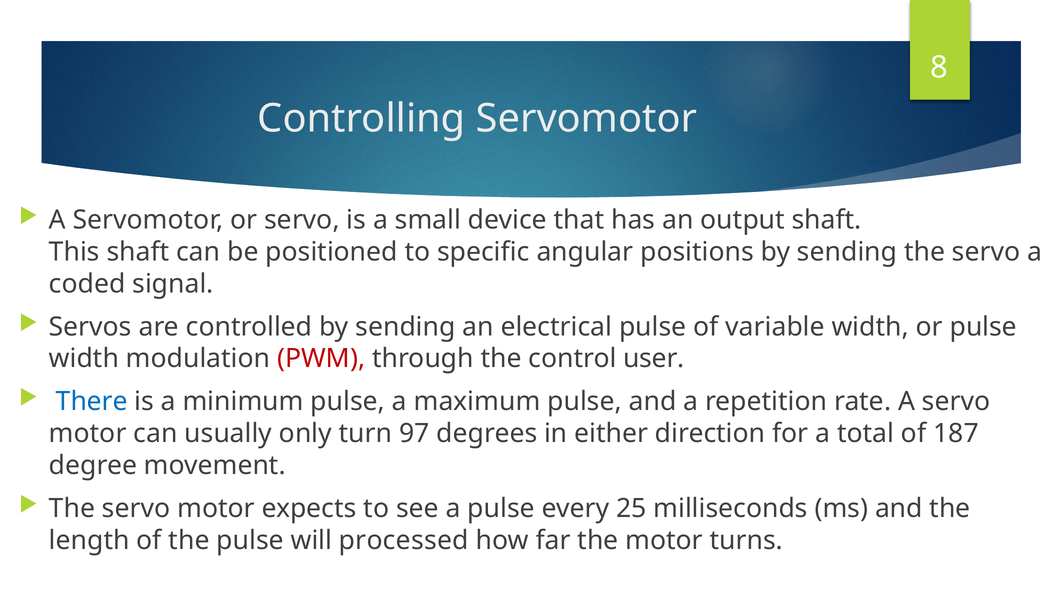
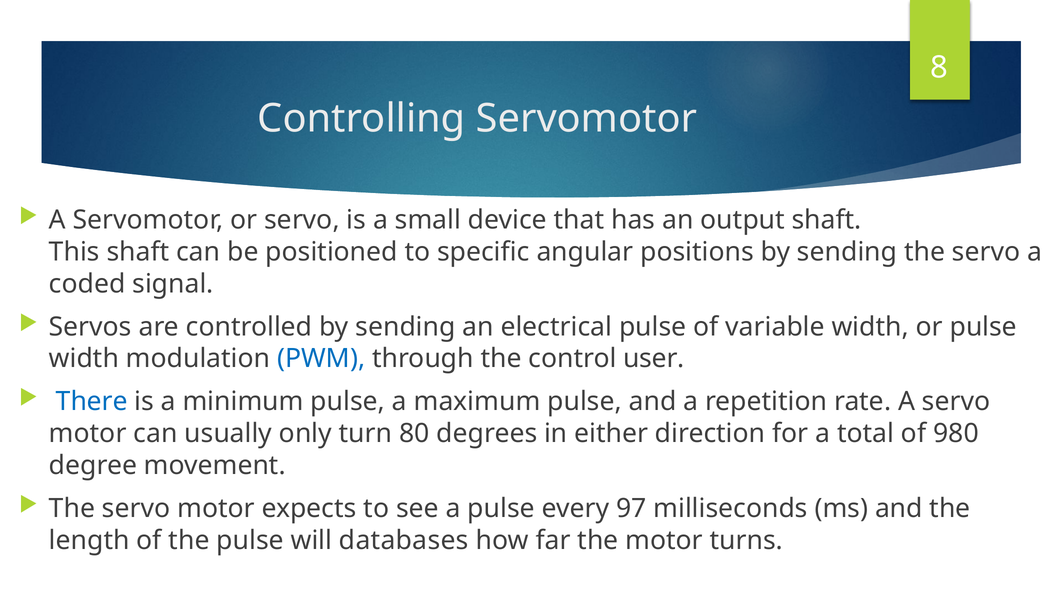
PWM colour: red -> blue
97: 97 -> 80
187: 187 -> 980
25: 25 -> 97
processed: processed -> databases
